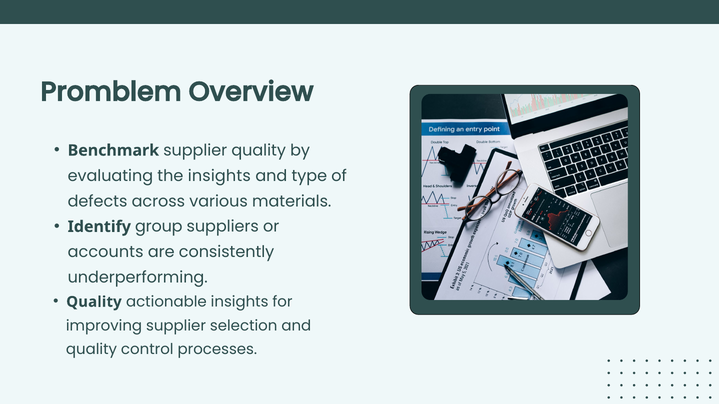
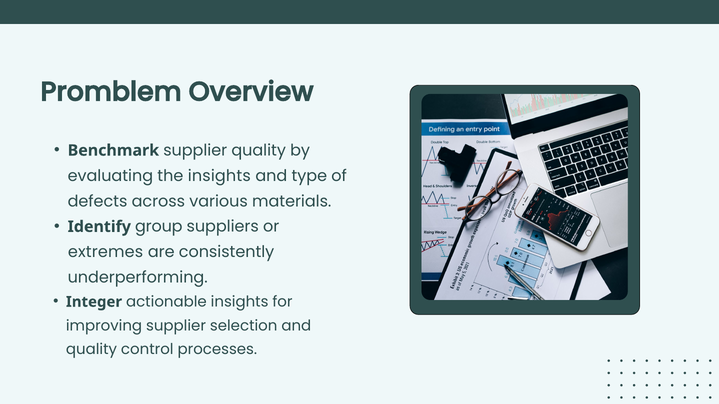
accounts: accounts -> extremes
Quality at (94, 302): Quality -> Integer
